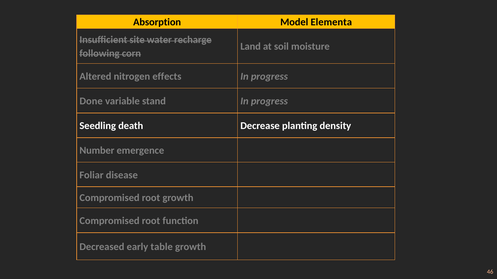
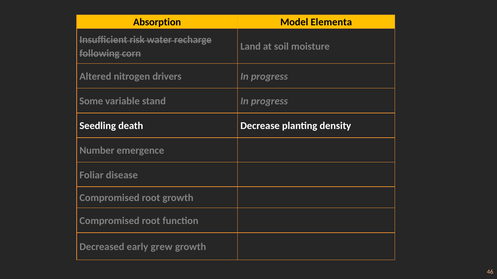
site: site -> risk
effects: effects -> drivers
Done: Done -> Some
table: table -> grew
